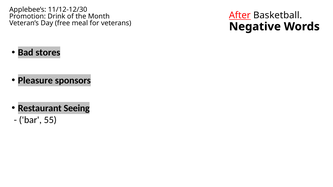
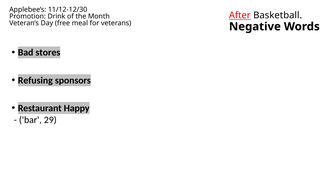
Pleasure: Pleasure -> Refusing
Seeing: Seeing -> Happy
55: 55 -> 29
